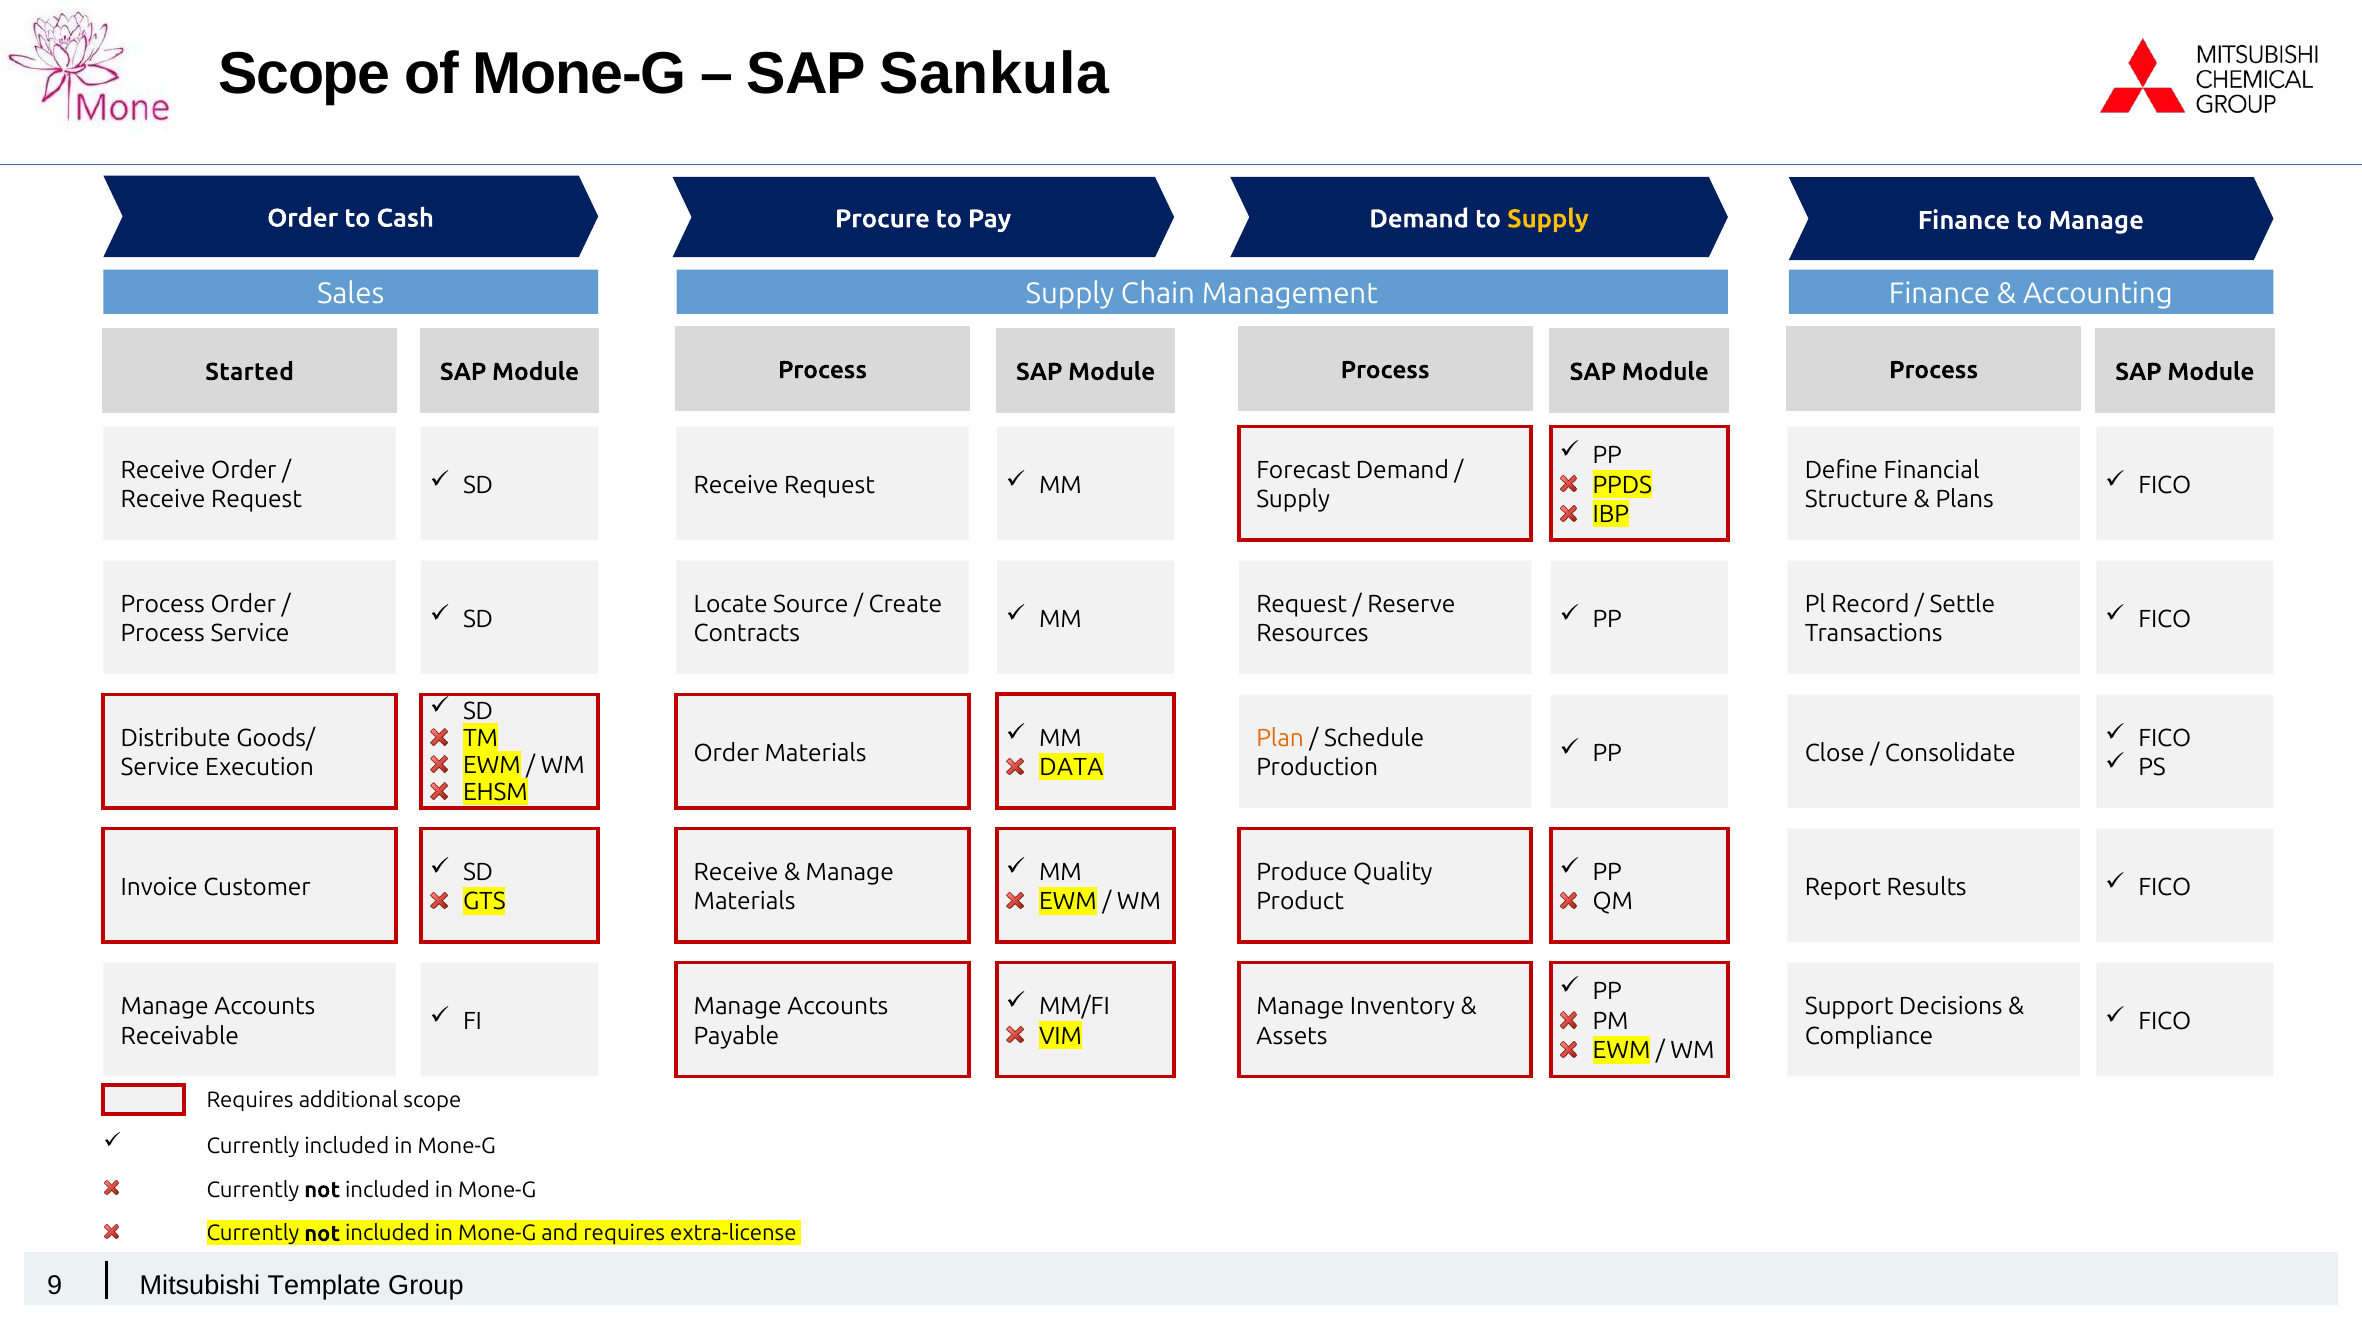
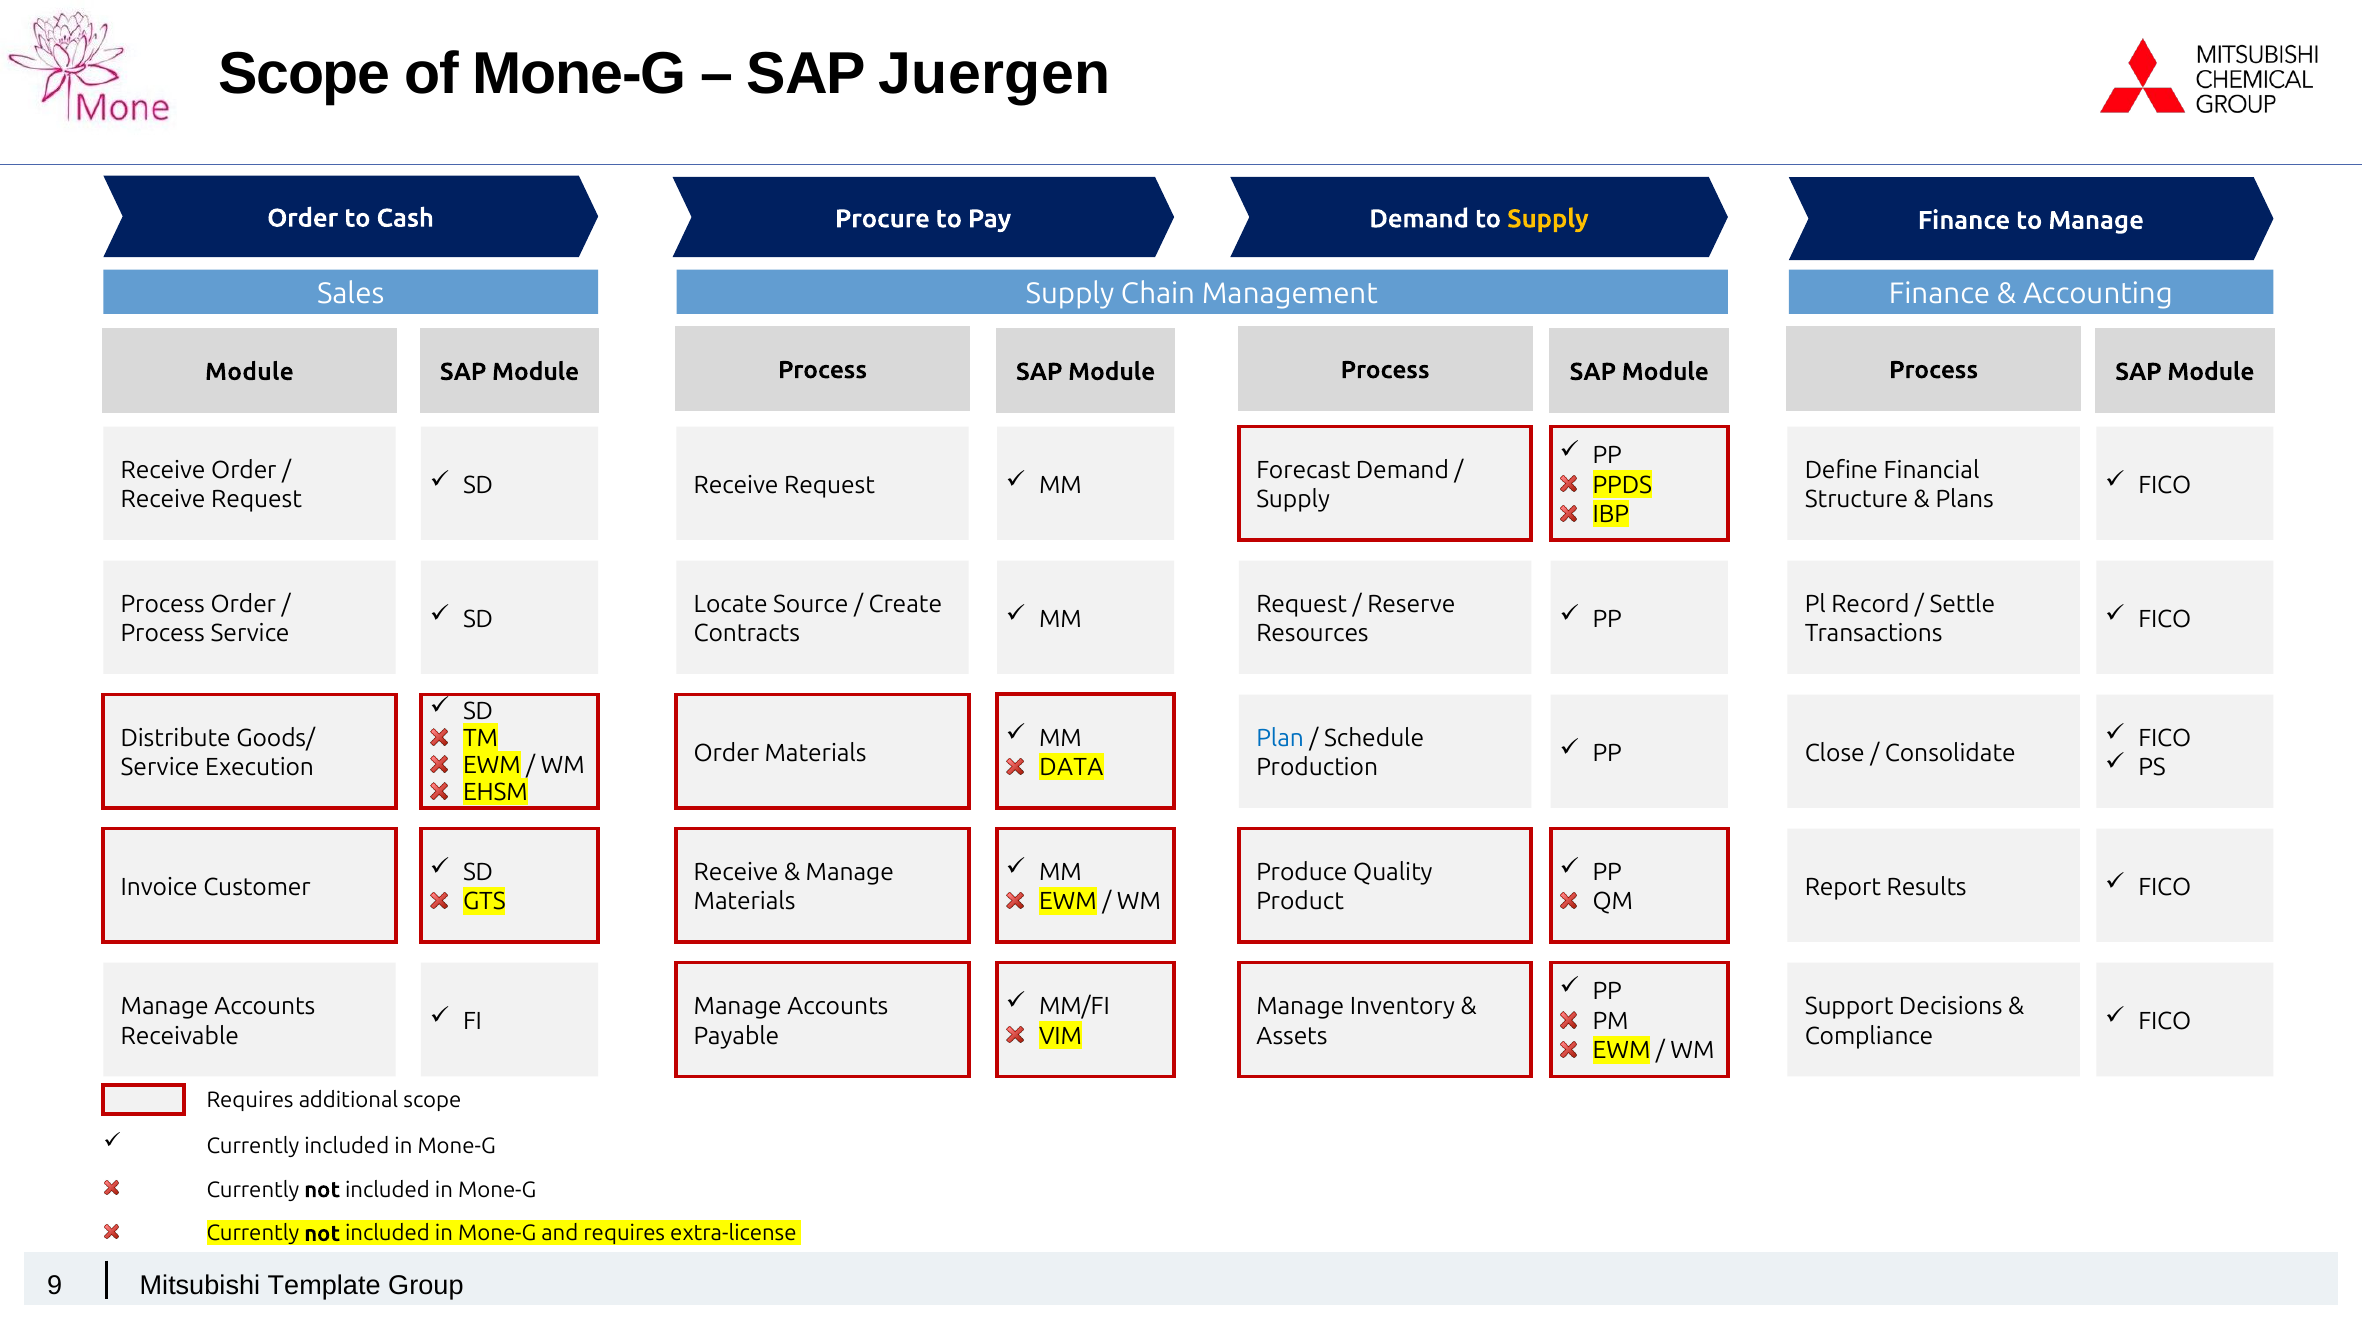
Sankula: Sankula -> Juergen
Started at (249, 372): Started -> Module
Plan colour: orange -> blue
